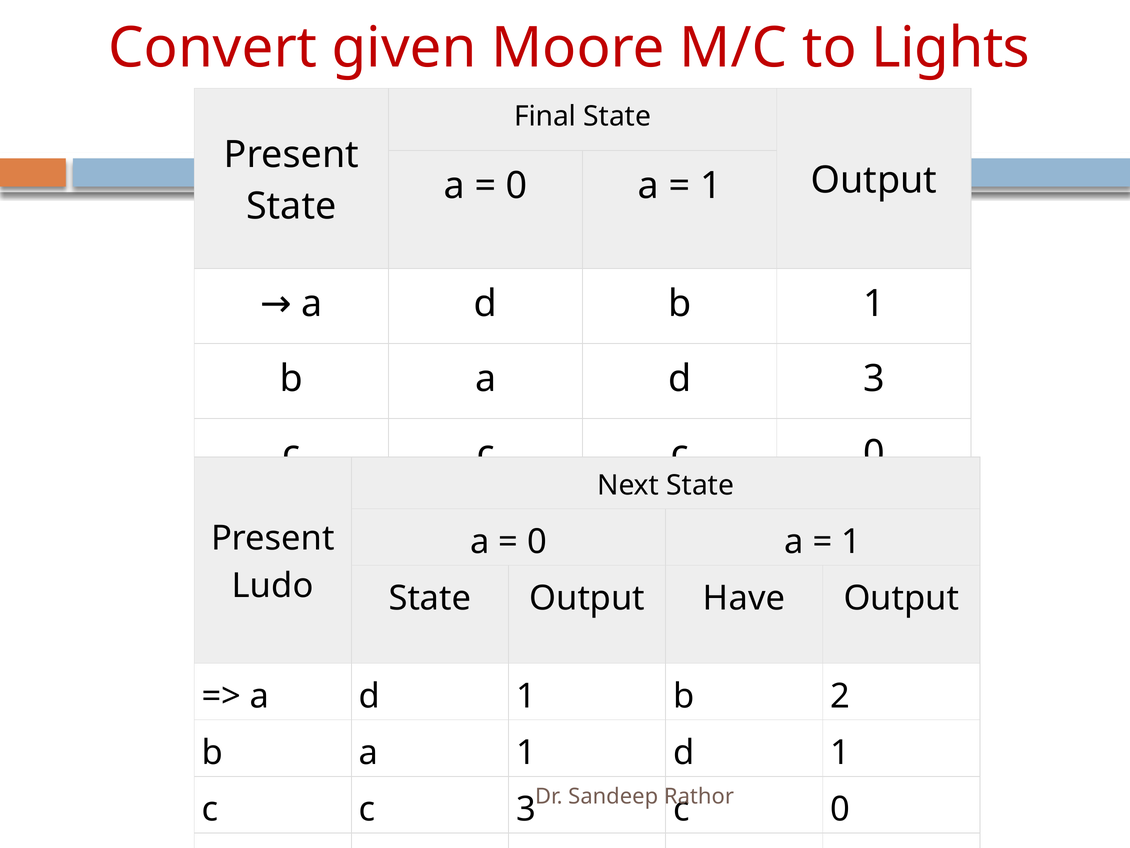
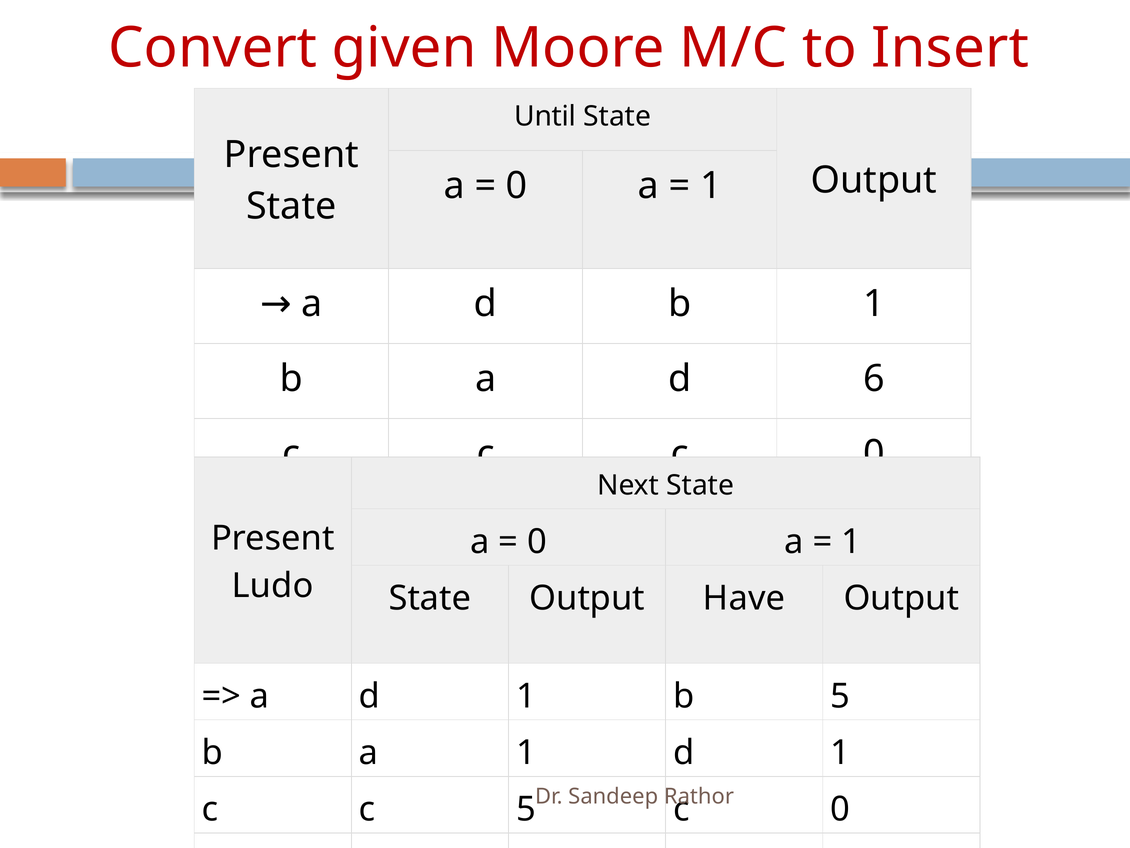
Lights: Lights -> Insert
Final: Final -> Until
d 3: 3 -> 6
b 2: 2 -> 5
c 3: 3 -> 5
